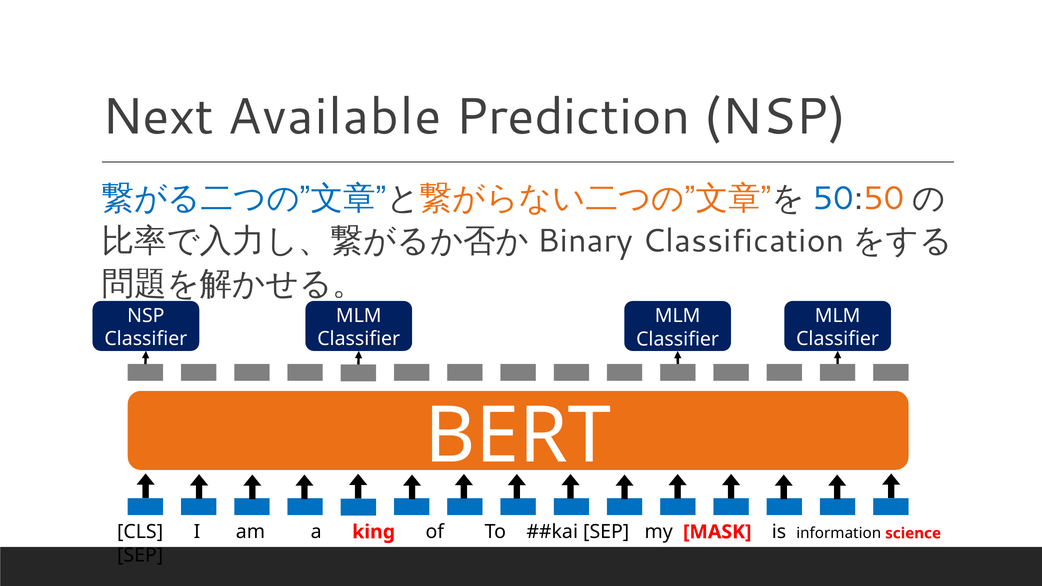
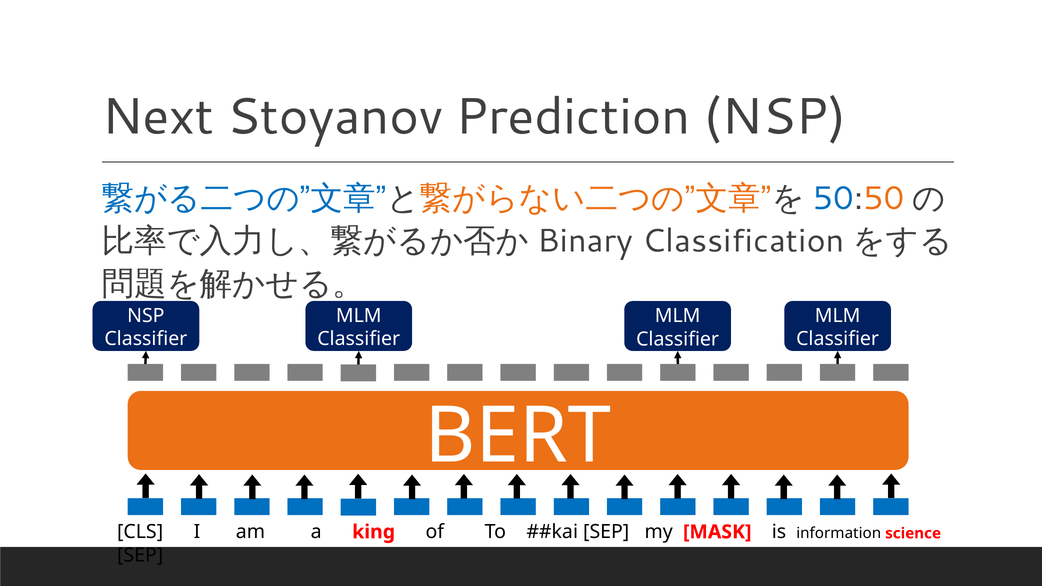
Available: Available -> Stoyanov
